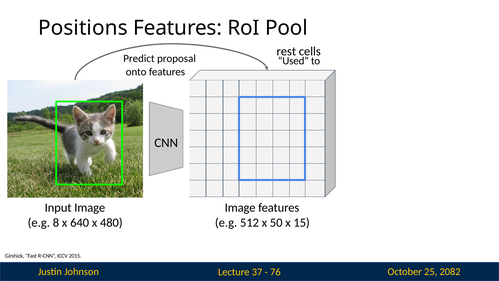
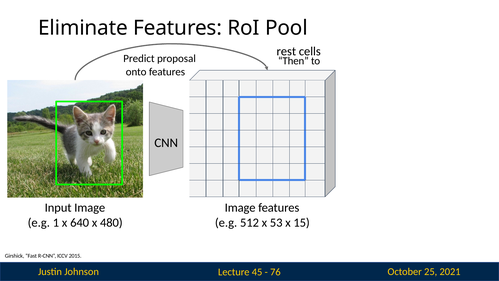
Positions: Positions -> Eliminate
Used: Used -> Then
8: 8 -> 1
50: 50 -> 53
37: 37 -> 45
2082: 2082 -> 2021
